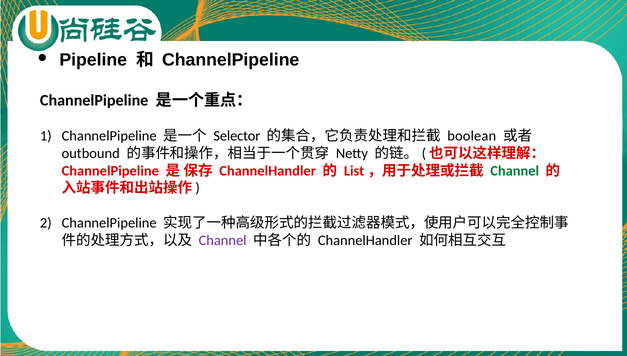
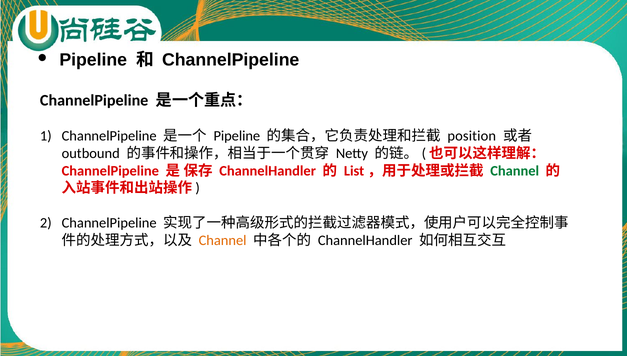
Selector at (237, 136): Selector -> Pipeline
boolean: boolean -> position
Channel at (223, 240) colour: purple -> orange
